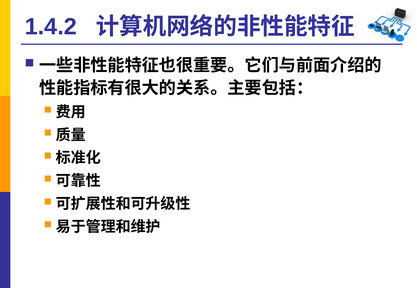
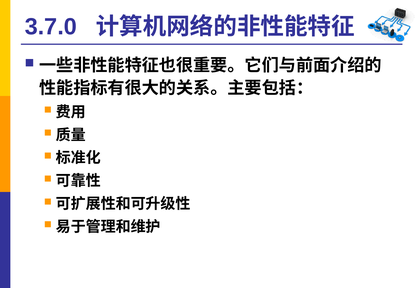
1.4.2: 1.4.2 -> 3.7.0
